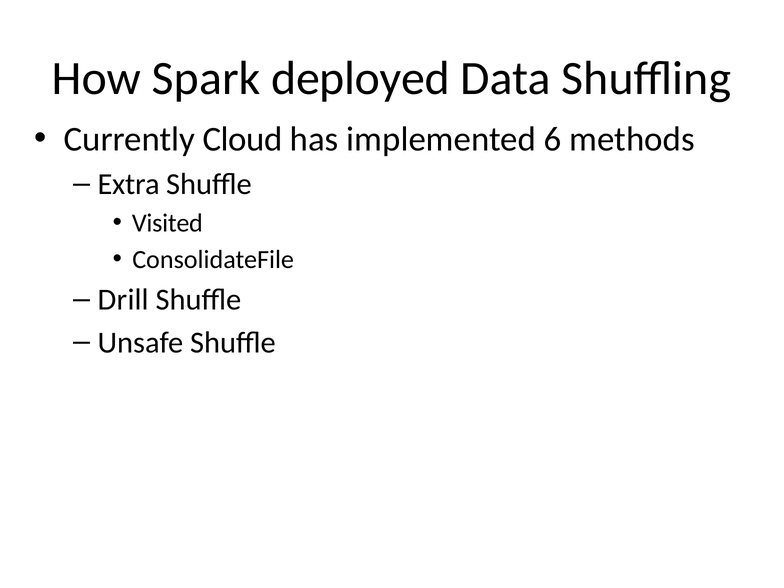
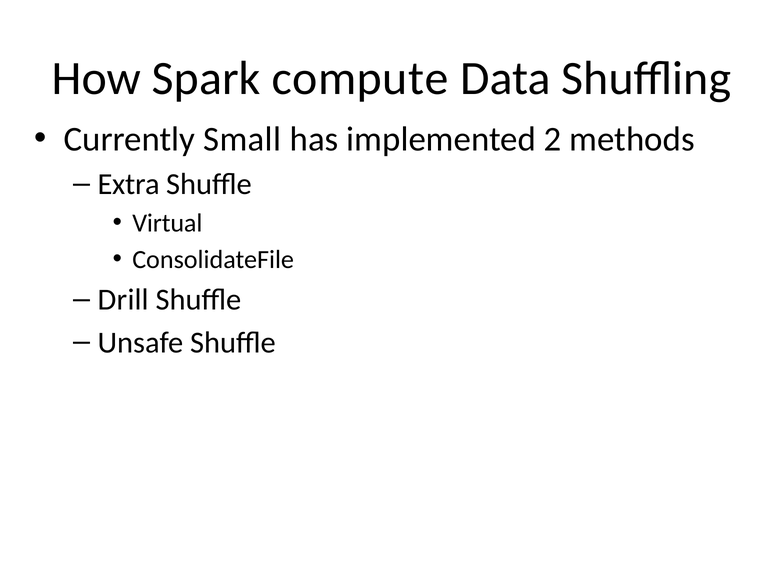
deployed: deployed -> compute
Cloud: Cloud -> Small
6: 6 -> 2
Visited: Visited -> Virtual
